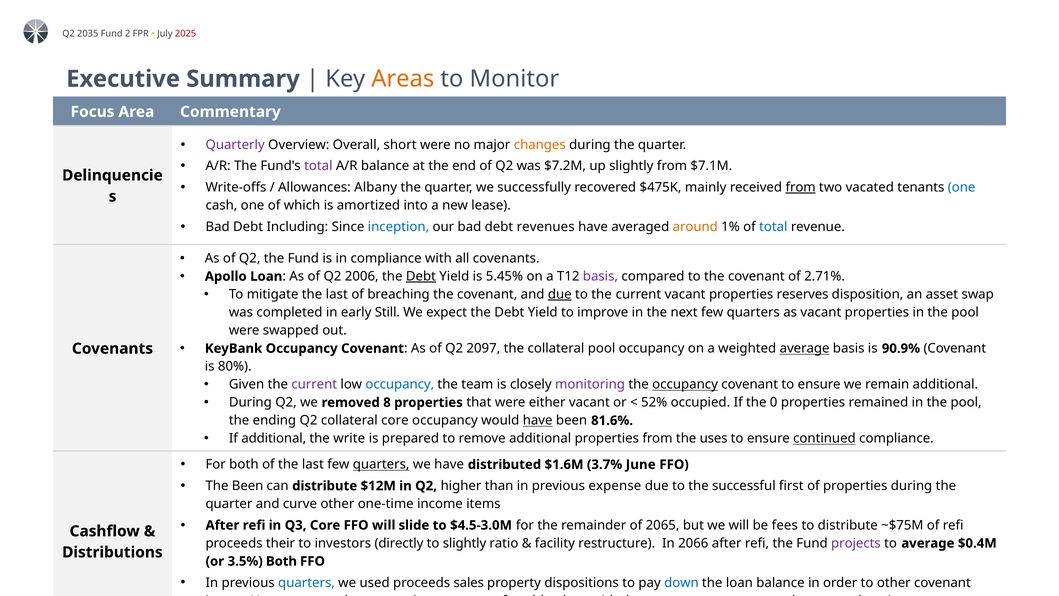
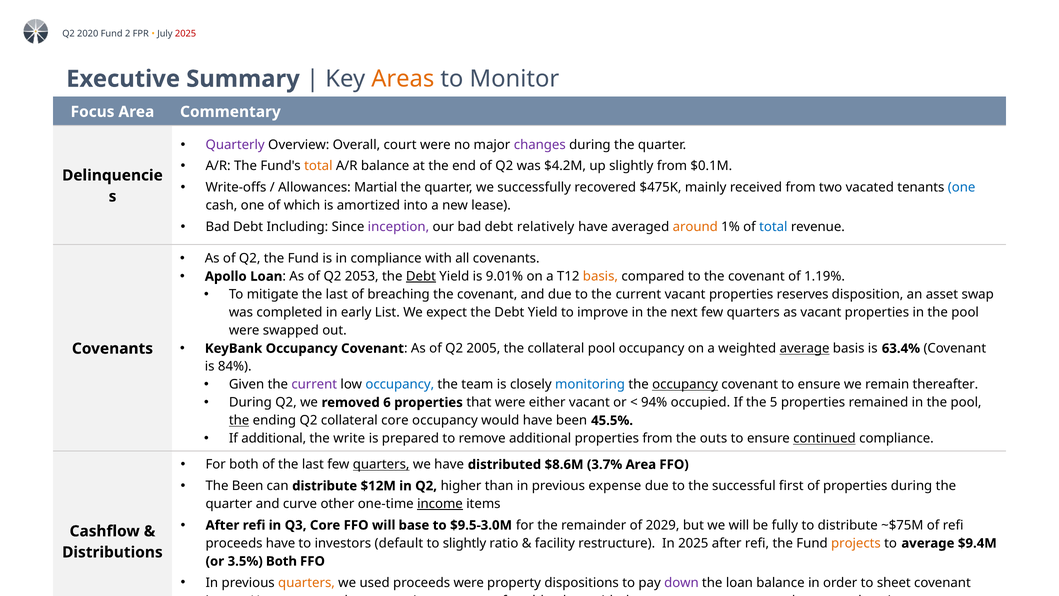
2035: 2035 -> 2020
short: short -> court
changes colour: orange -> purple
total at (318, 166) colour: purple -> orange
$7.2M: $7.2M -> $4.2M
$7.1M: $7.1M -> $0.1M
Albany: Albany -> Martial
from at (801, 187) underline: present -> none
inception colour: blue -> purple
revenues: revenues -> relatively
2006: 2006 -> 2053
5.45%: 5.45% -> 9.01%
basis at (600, 276) colour: purple -> orange
2.71%: 2.71% -> 1.19%
due at (560, 294) underline: present -> none
Still: Still -> List
2097: 2097 -> 2005
90.9%: 90.9% -> 63.4%
80%: 80% -> 84%
monitoring colour: purple -> blue
remain additional: additional -> thereafter
8: 8 -> 6
52%: 52% -> 94%
0: 0 -> 5
the at (239, 420) underline: none -> present
have at (538, 420) underline: present -> none
81.6%: 81.6% -> 45.5%
uses: uses -> outs
$1.6M: $1.6M -> $8.6M
3.7% June: June -> Area
income underline: none -> present
slide: slide -> base
$4.5-3.0M: $4.5-3.0M -> $9.5-3.0M
2065: 2065 -> 2029
fees: fees -> fully
proceeds their: their -> have
directly: directly -> default
In 2066: 2066 -> 2025
projects colour: purple -> orange
$0.4M: $0.4M -> $9.4M
quarters at (307, 582) colour: blue -> orange
proceeds sales: sales -> were
down colour: blue -> purple
to other: other -> sheet
